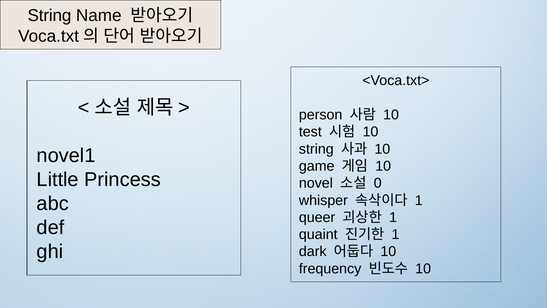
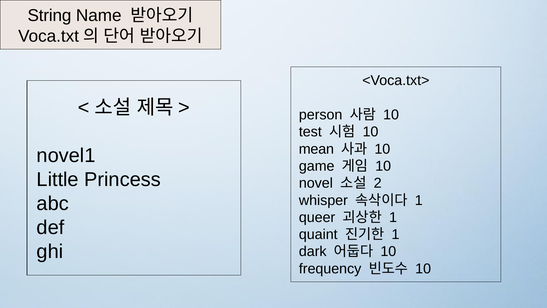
string at (316, 149): string -> mean
0: 0 -> 2
